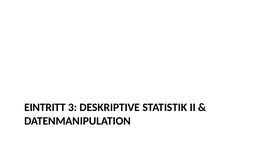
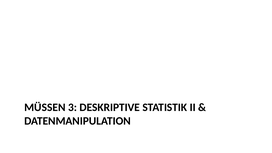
EINTRITT: EINTRITT -> MÜSSEN
